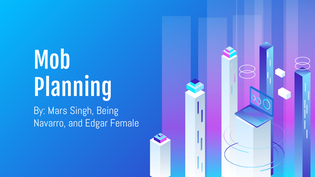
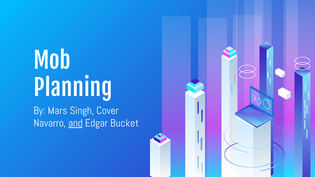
Being: Being -> Cover
and underline: none -> present
Female: Female -> Bucket
